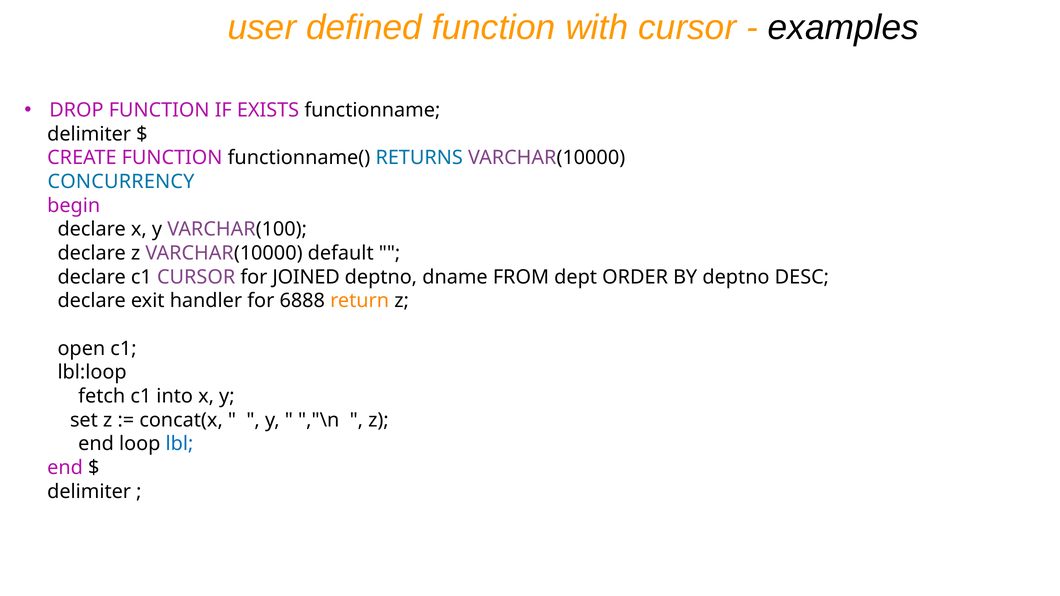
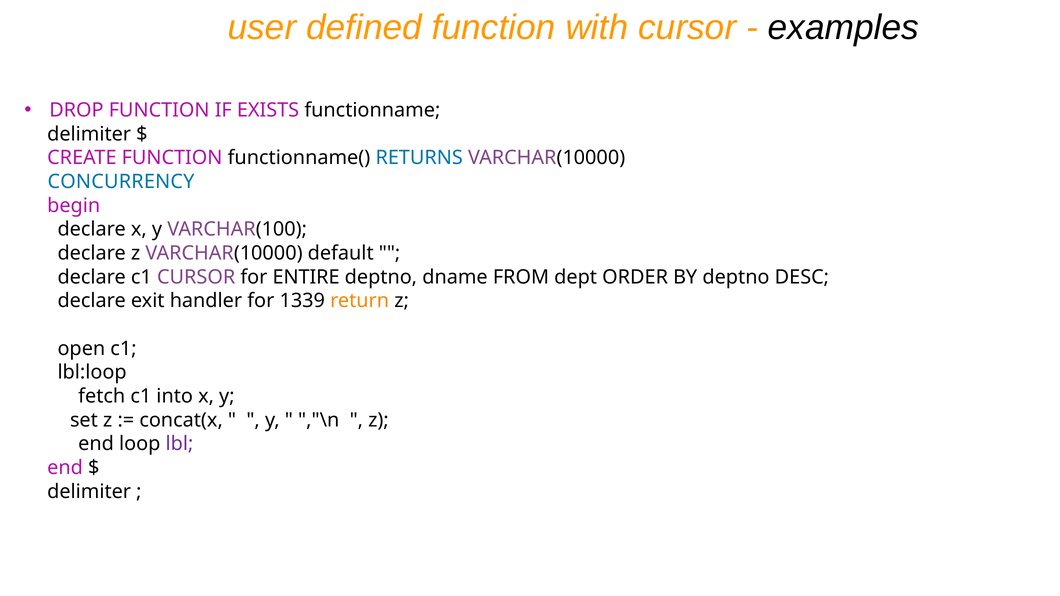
JOINED: JOINED -> ENTIRE
6888: 6888 -> 1339
lbl colour: blue -> purple
